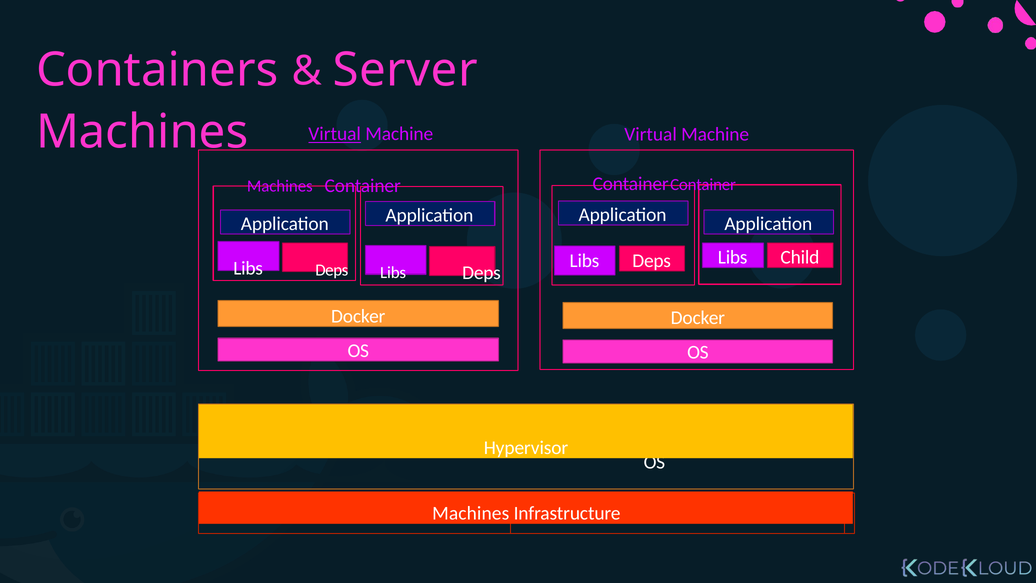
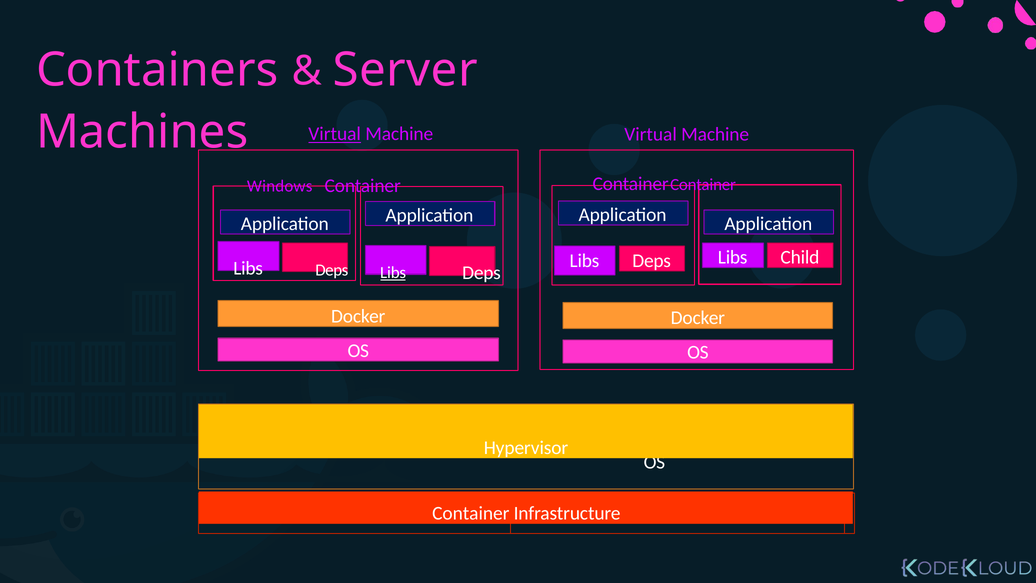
Machines at (280, 186): Machines -> Windows
Libs at (393, 273) underline: none -> present
Machines at (471, 513): Machines -> Container
